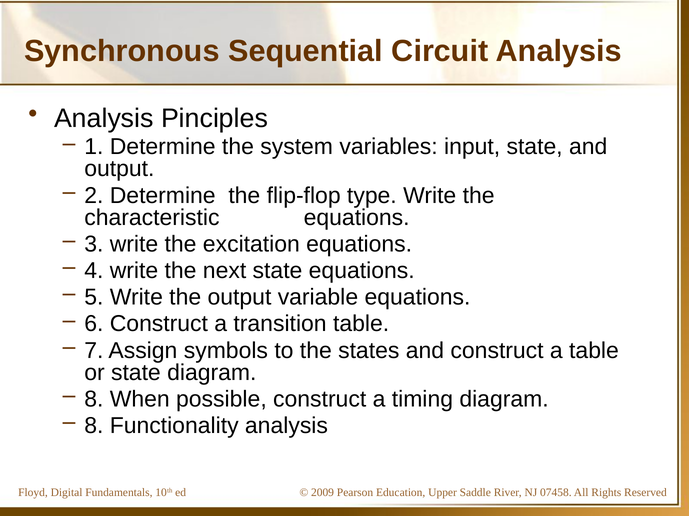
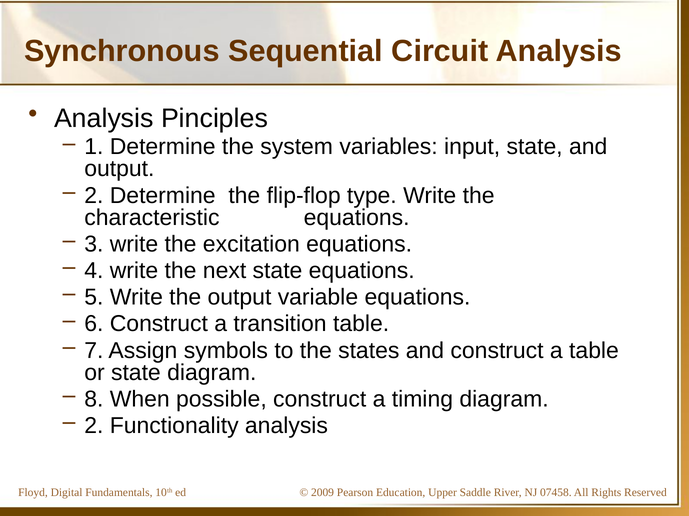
8 at (94, 426): 8 -> 2
